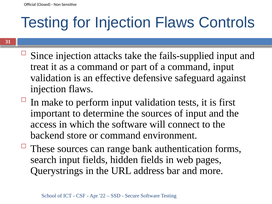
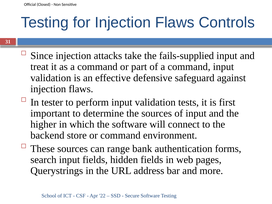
make: make -> tester
access: access -> higher
